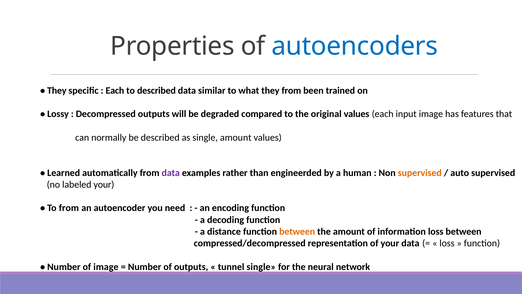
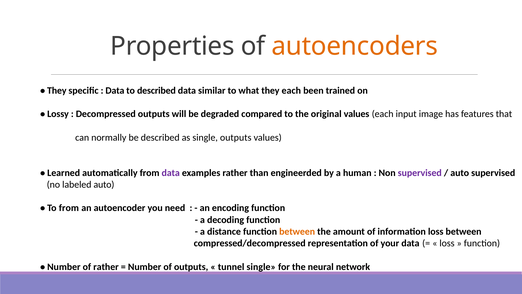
autoencoders colour: blue -> orange
Each at (115, 90): Each -> Data
they from: from -> each
single amount: amount -> outputs
supervised at (420, 173) colour: orange -> purple
labeled your: your -> auto
of image: image -> rather
